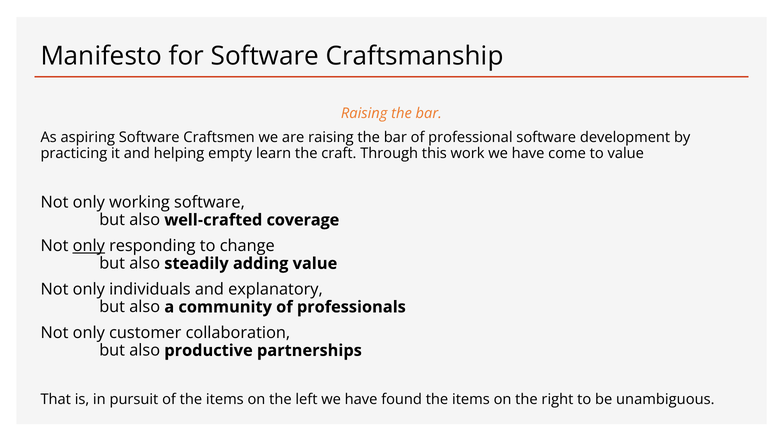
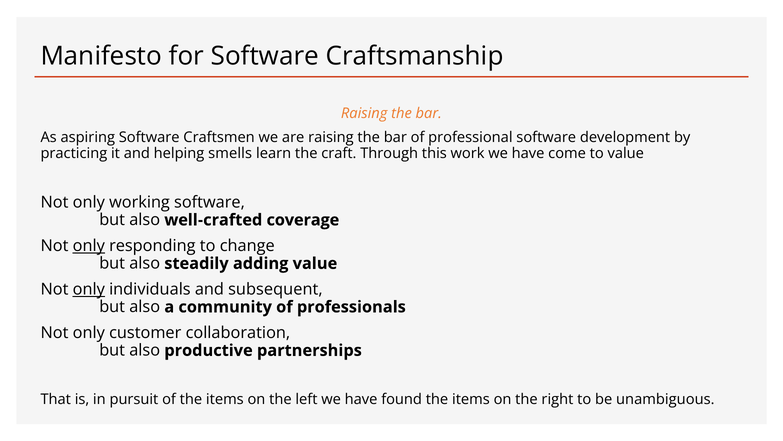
empty: empty -> smells
only at (89, 289) underline: none -> present
explanatory: explanatory -> subsequent
